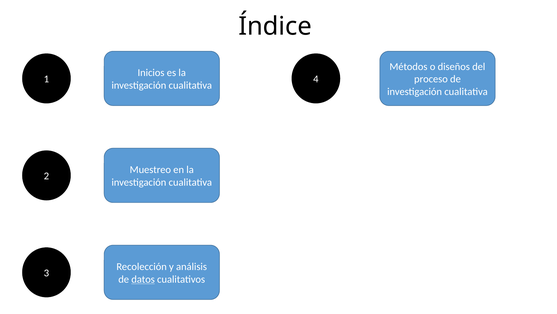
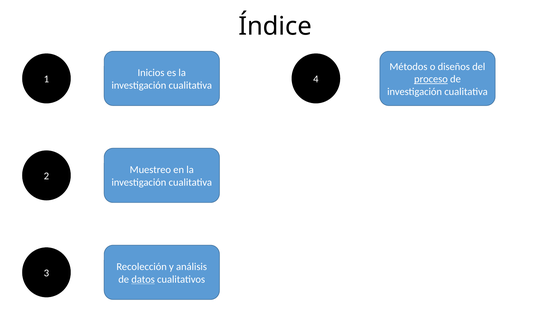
proceso underline: none -> present
